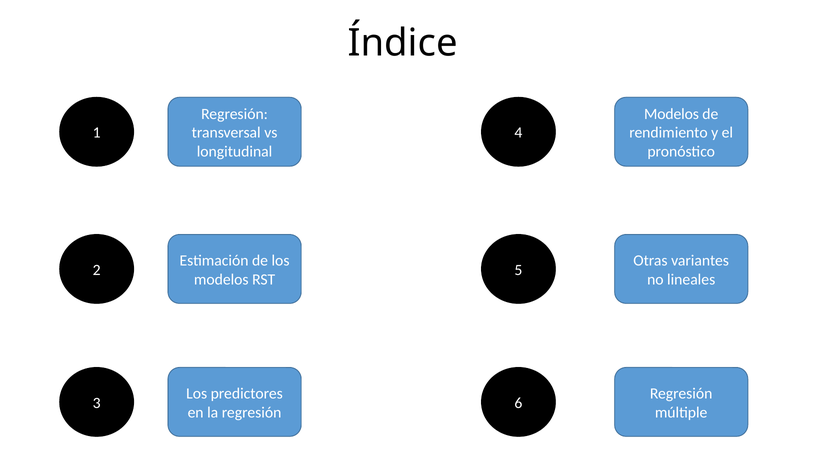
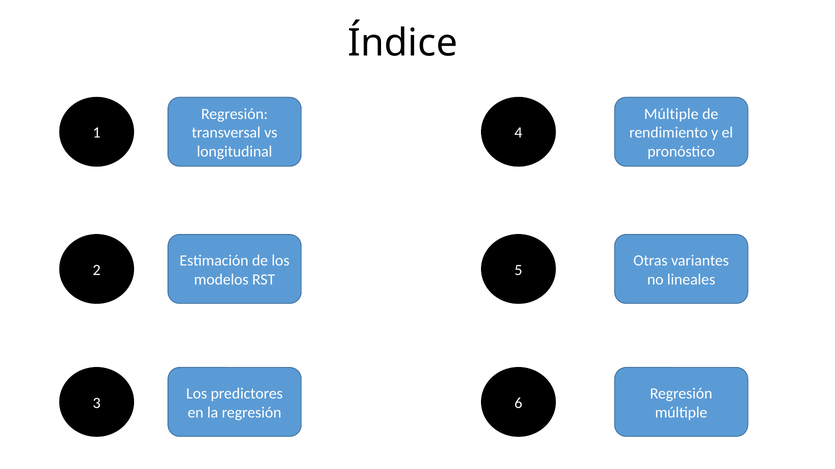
Modelos at (671, 114): Modelos -> Múltiple
